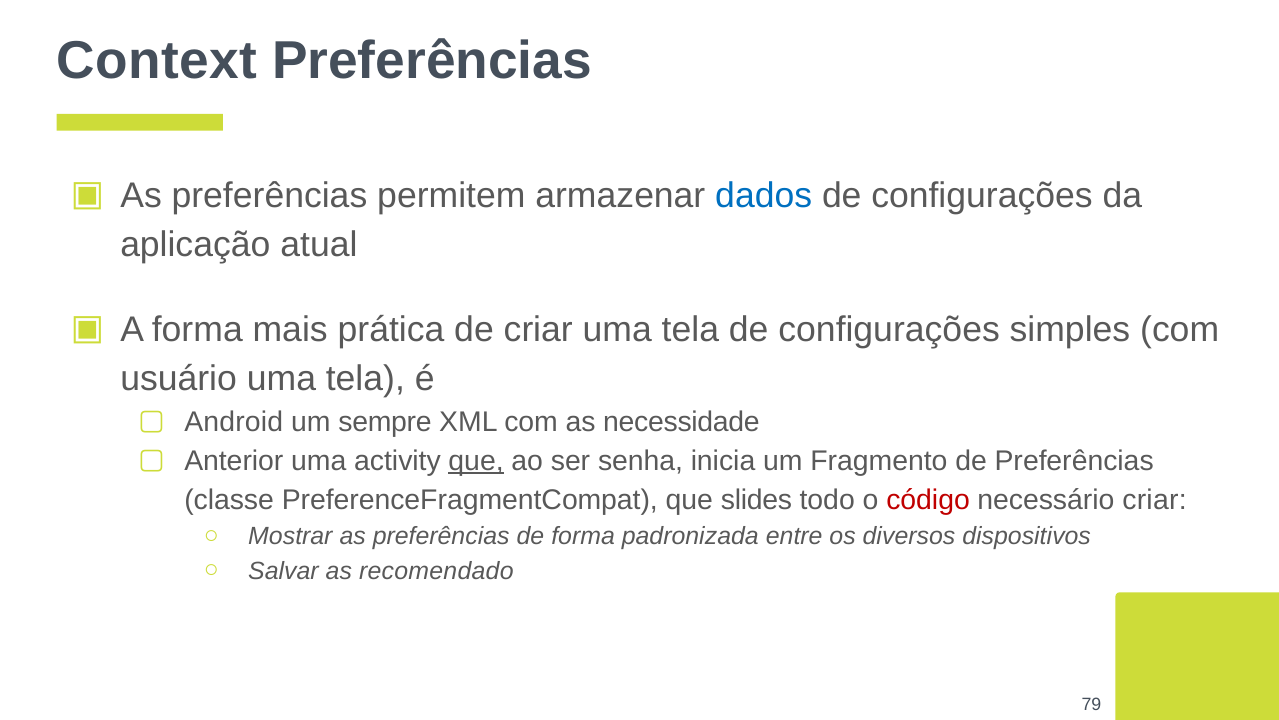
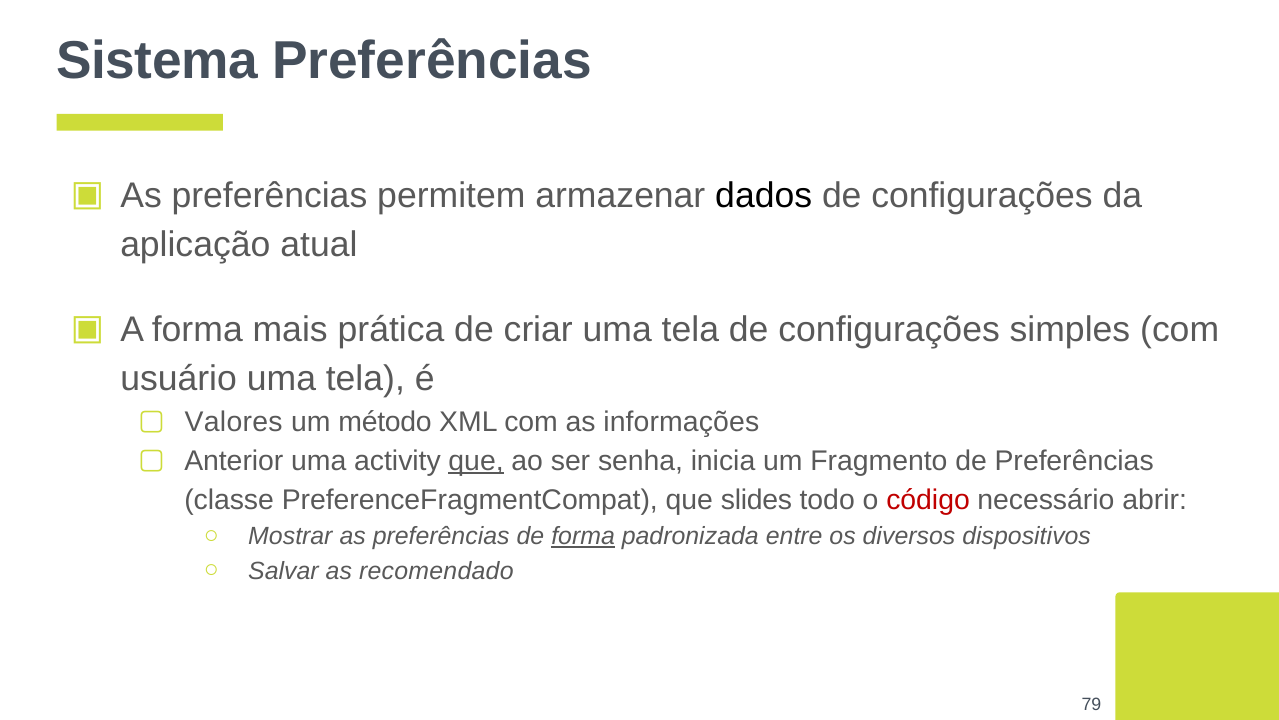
Context: Context -> Sistema
dados colour: blue -> black
Android: Android -> Valores
sempre: sempre -> método
necessidade: necessidade -> informações
necessário criar: criar -> abrir
forma at (583, 536) underline: none -> present
